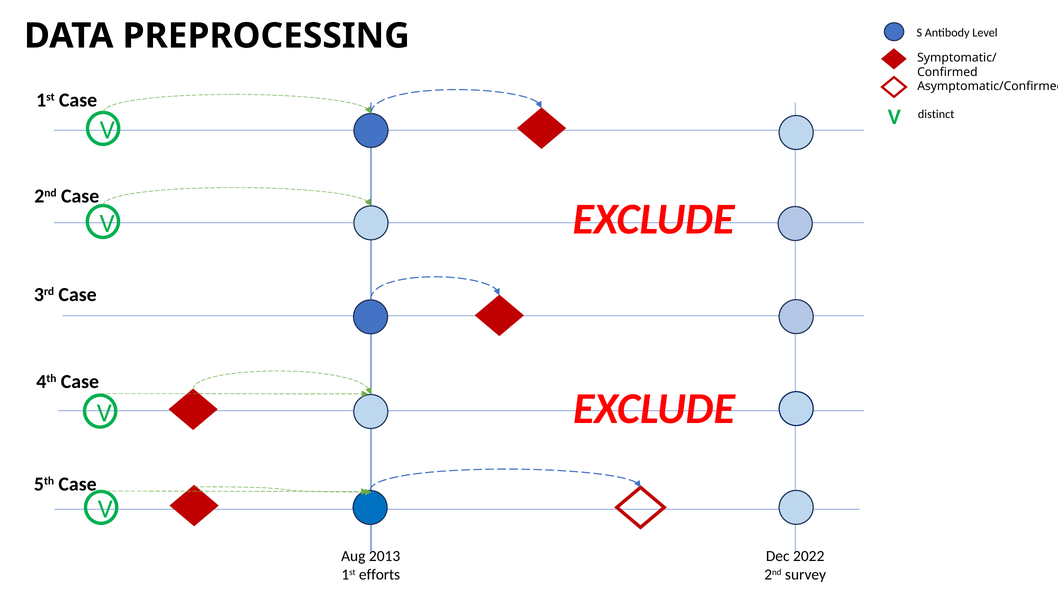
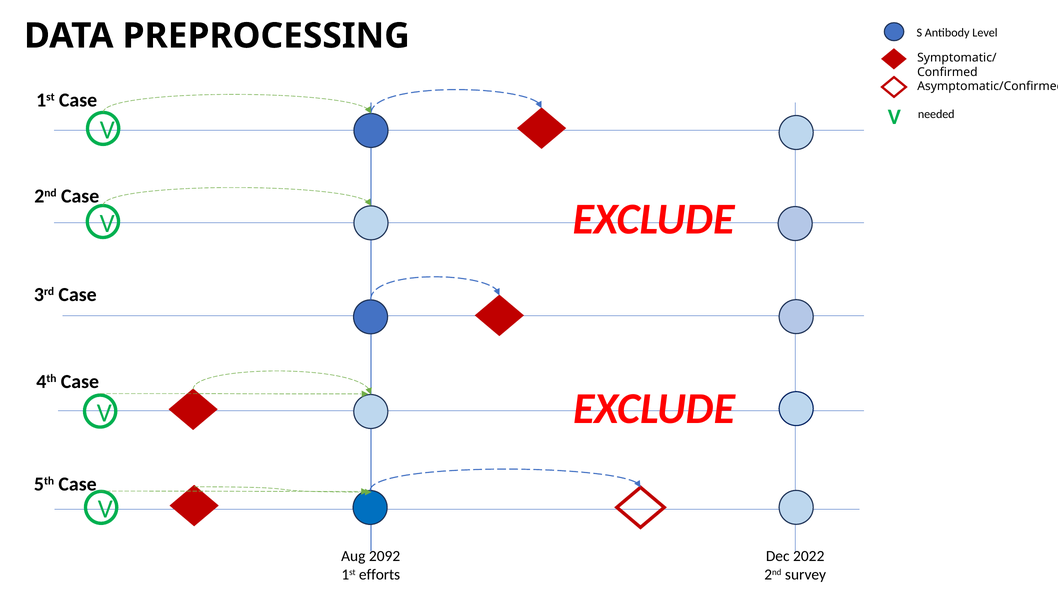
distinct: distinct -> needed
2013: 2013 -> 2092
